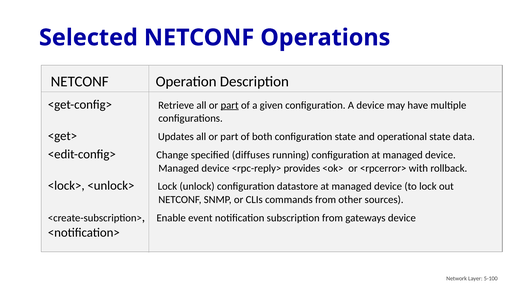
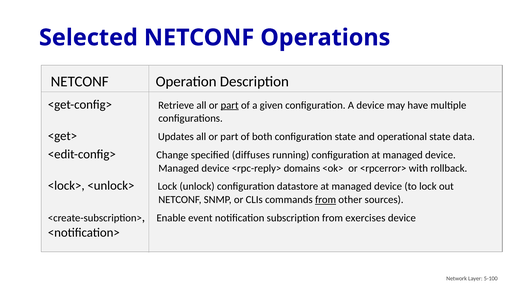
provides: provides -> domains
from at (326, 199) underline: none -> present
gateways: gateways -> exercises
